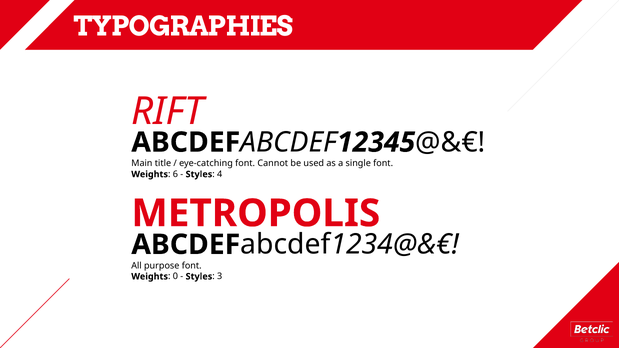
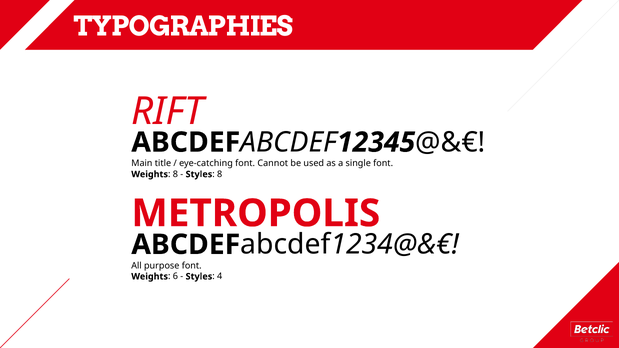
Weights 6: 6 -> 8
Styles 4: 4 -> 8
0: 0 -> 6
3: 3 -> 4
